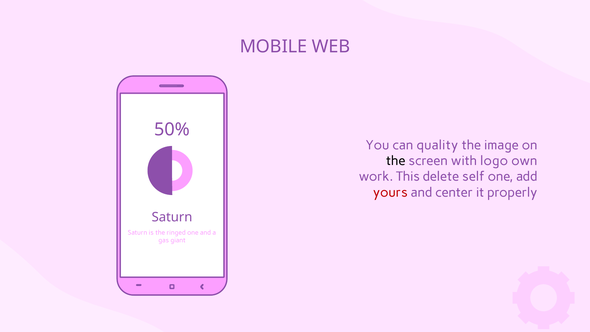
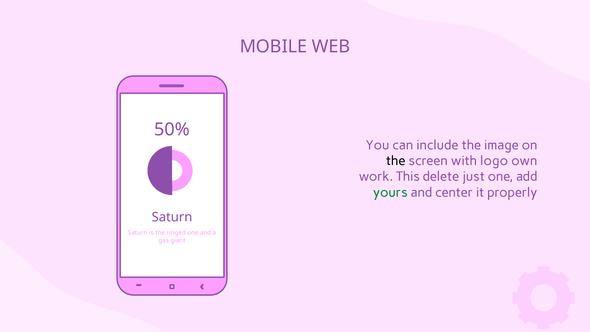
quality: quality -> include
self: self -> just
yours colour: red -> green
